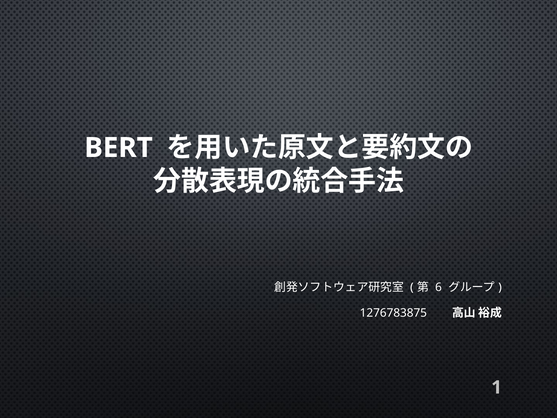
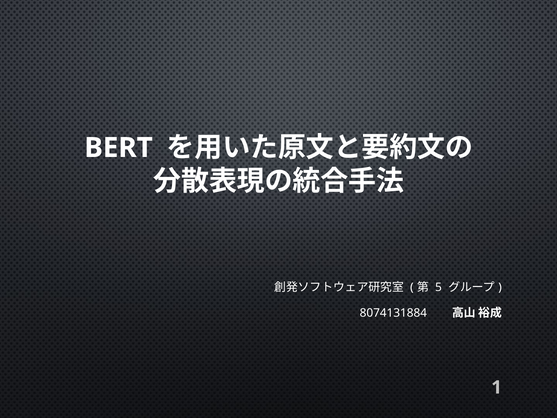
6: 6 -> 5
1276783875: 1276783875 -> 8074131884
